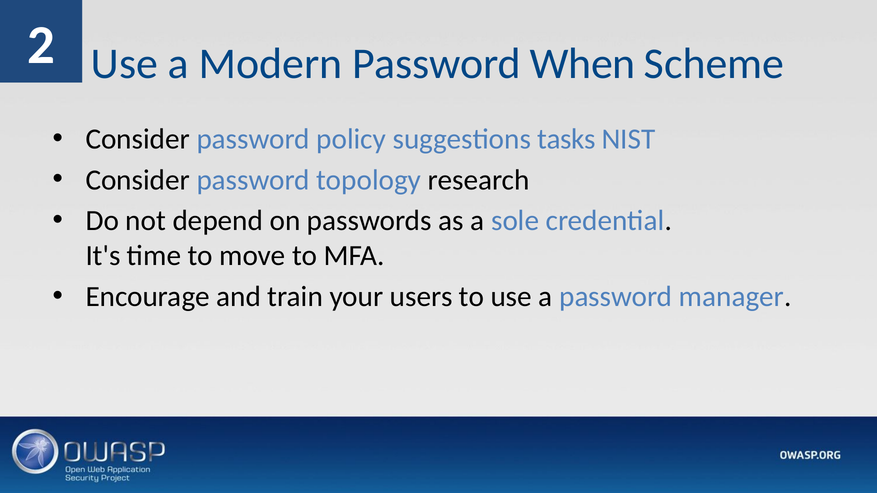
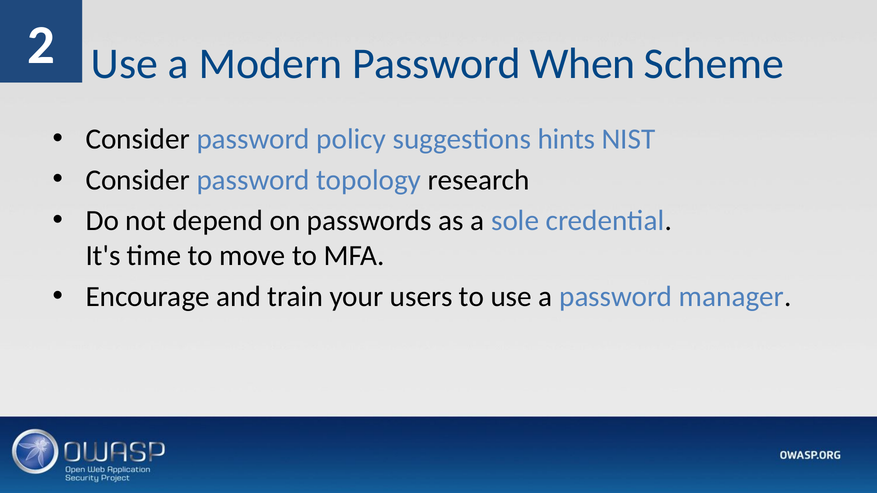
tasks: tasks -> hints
